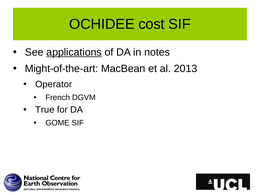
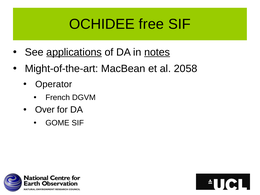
cost: cost -> free
notes underline: none -> present
2013: 2013 -> 2058
True: True -> Over
